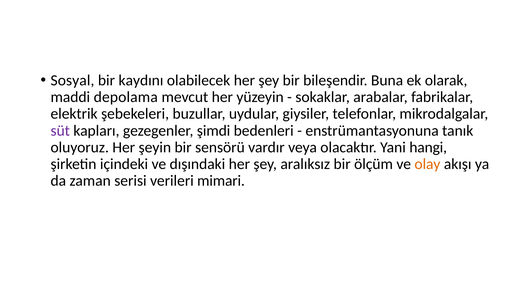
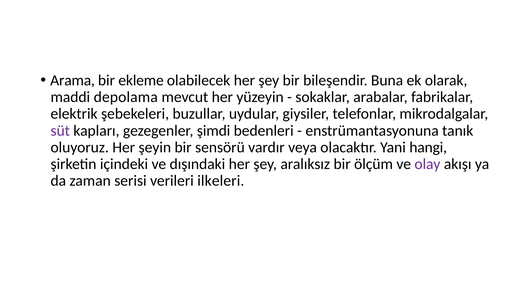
Sosyal: Sosyal -> Arama
kaydını: kaydını -> ekleme
olay colour: orange -> purple
mimari: mimari -> ilkeleri
